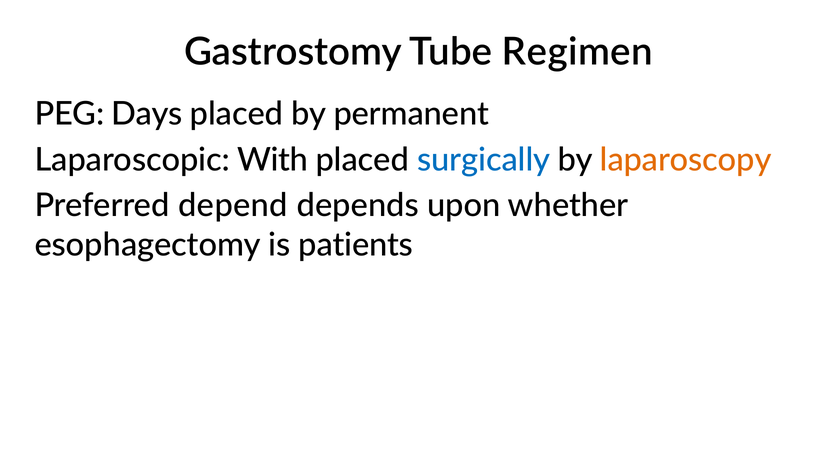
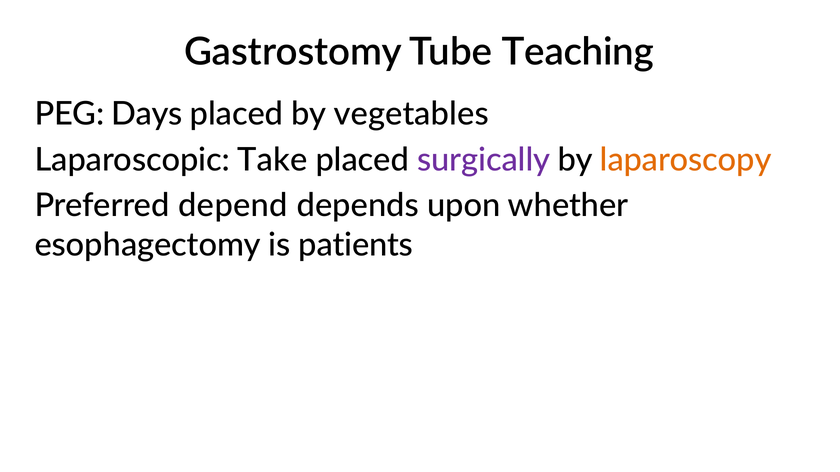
Regimen: Regimen -> Teaching
permanent: permanent -> vegetables
With: With -> Take
surgically colour: blue -> purple
